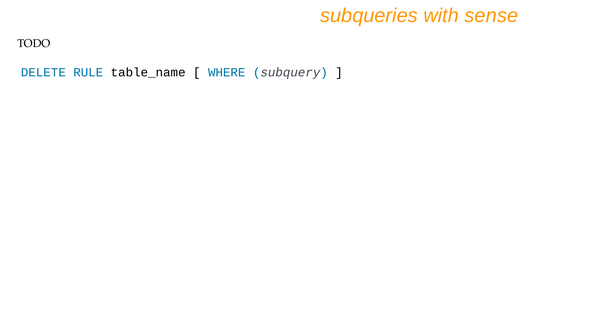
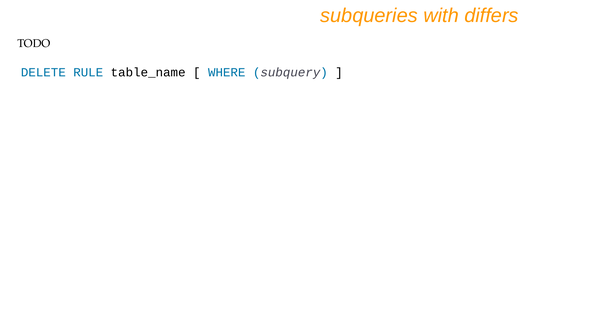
sense: sense -> differs
